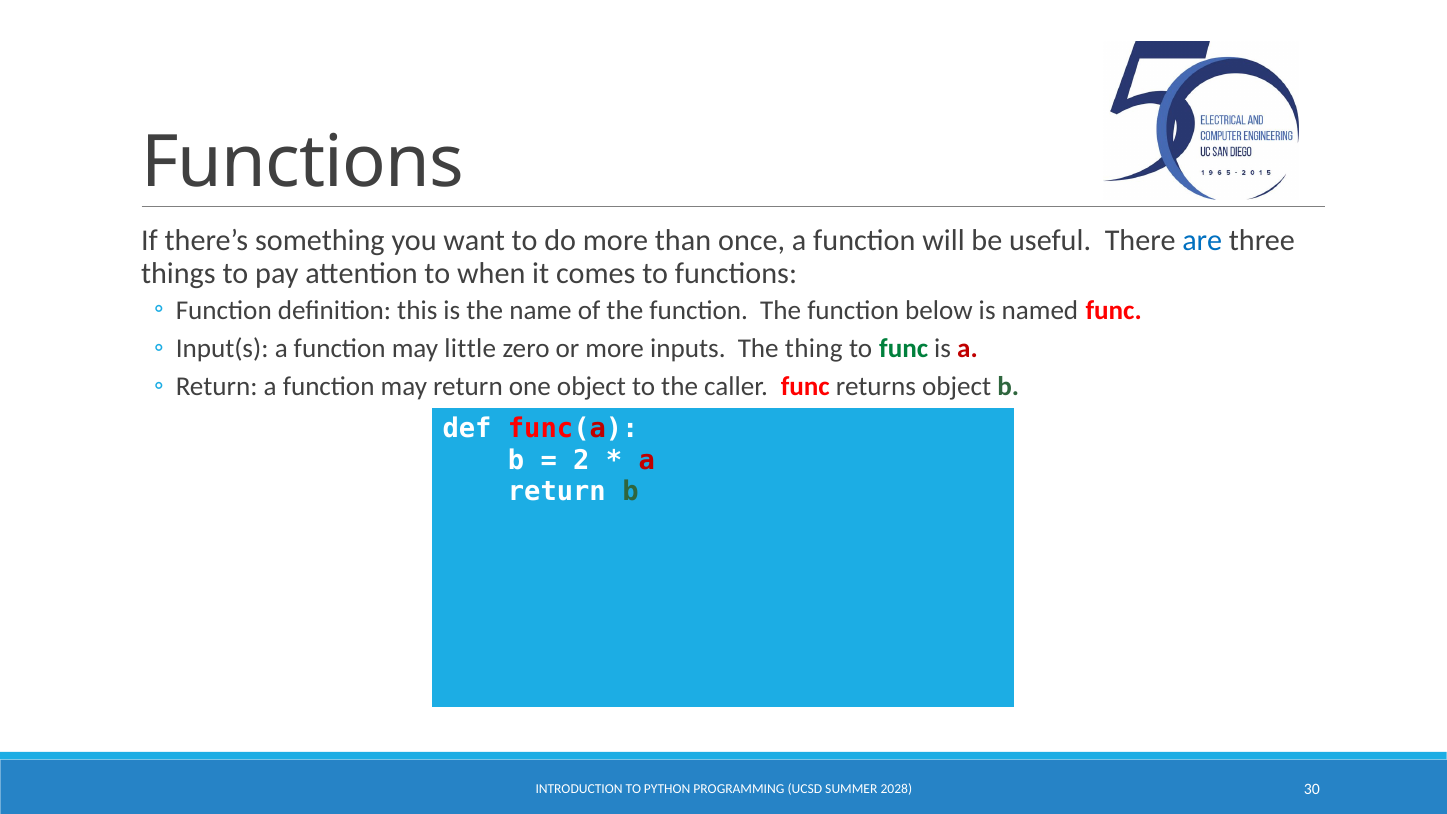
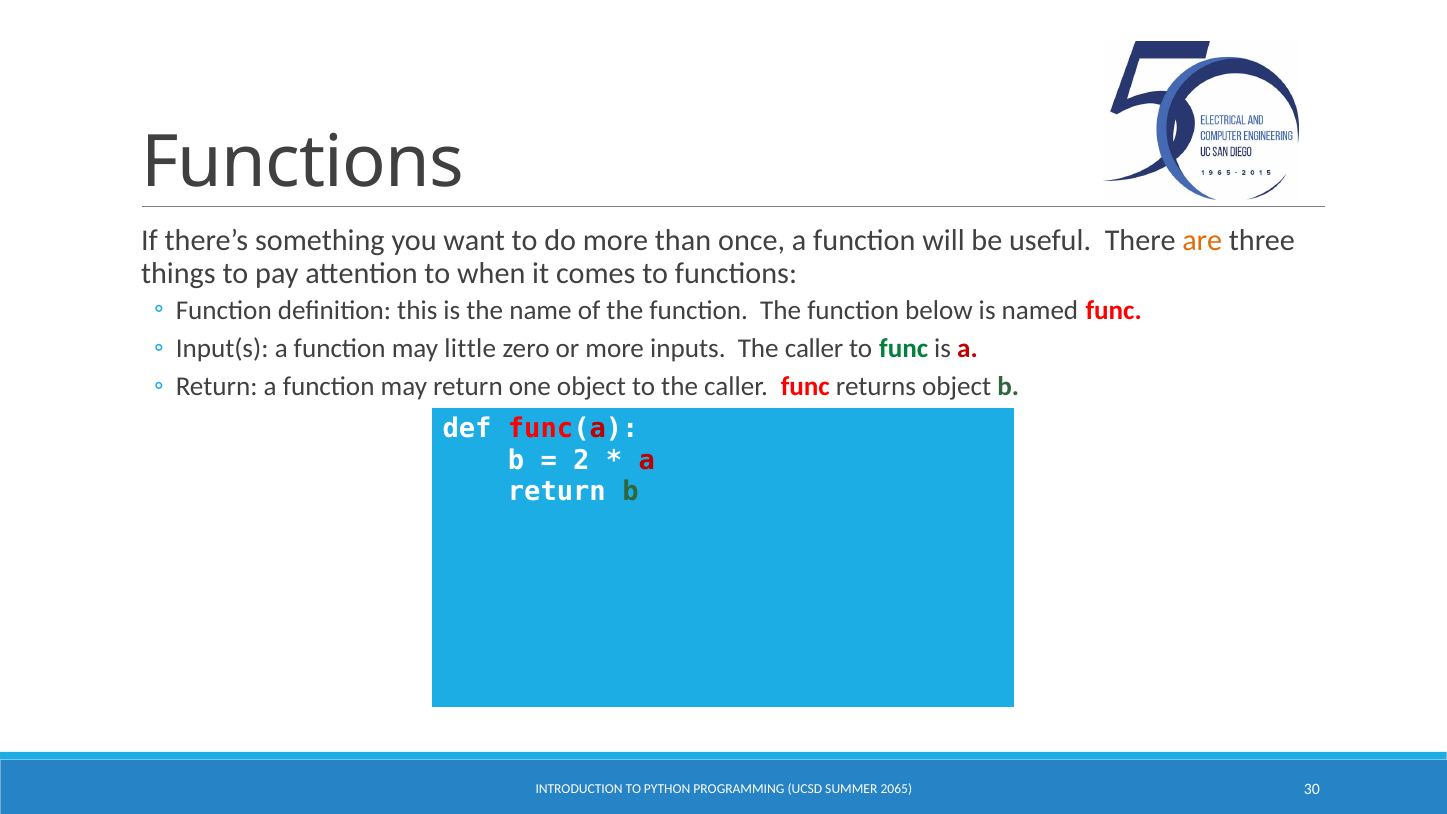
are colour: blue -> orange
inputs The thing: thing -> caller
2028: 2028 -> 2065
